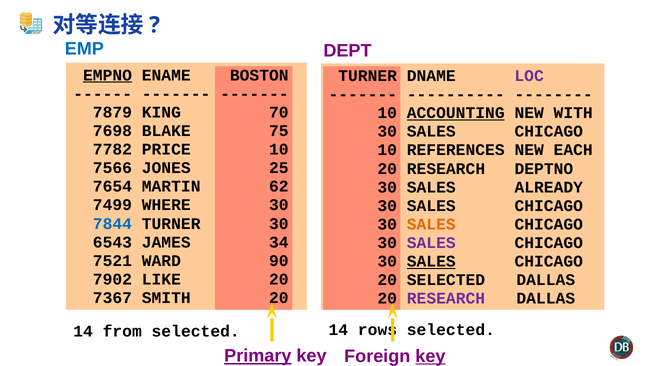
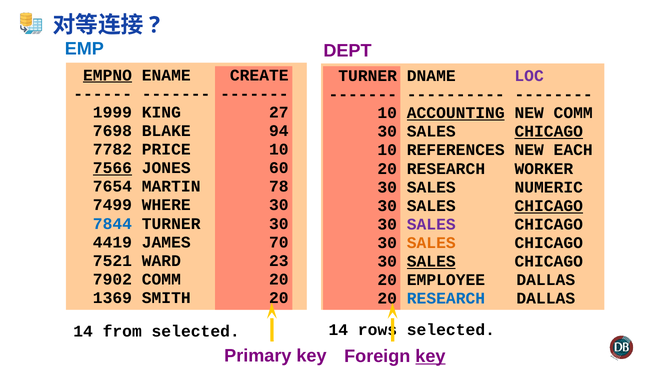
BOSTON: BOSTON -> CREATE
7879: 7879 -> 1999
70: 70 -> 27
NEW WITH: WITH -> COMM
75: 75 -> 94
CHICAGO at (549, 132) underline: none -> present
7566 underline: none -> present
25: 25 -> 60
DEPTNO: DEPTNO -> WORKER
62: 62 -> 78
ALREADY: ALREADY -> NUMERIC
CHICAGO at (549, 206) underline: none -> present
SALES at (431, 224) colour: orange -> purple
6543: 6543 -> 4419
34: 34 -> 70
SALES at (431, 243) colour: purple -> orange
90: 90 -> 23
7902 LIKE: LIKE -> COMM
20 SELECTED: SELECTED -> EMPLOYEE
7367: 7367 -> 1369
RESEARCH at (446, 299) colour: purple -> blue
Primary underline: present -> none
